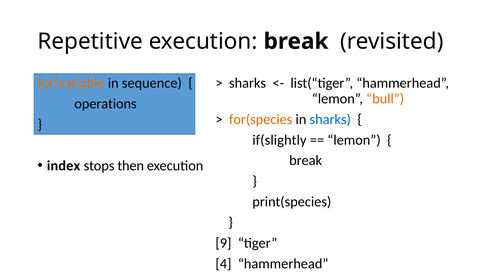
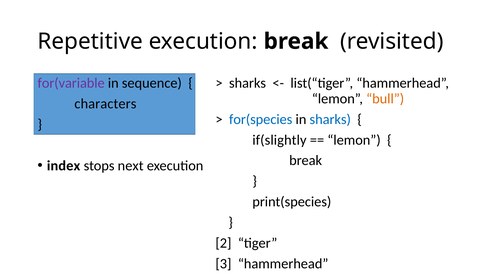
for(variable colour: orange -> purple
operations: operations -> characters
for(species colour: orange -> blue
then: then -> next
9: 9 -> 2
4: 4 -> 3
